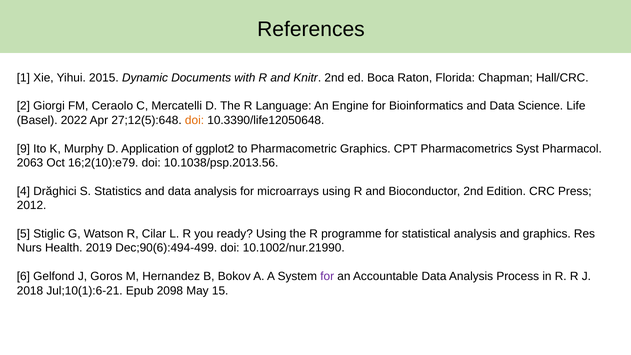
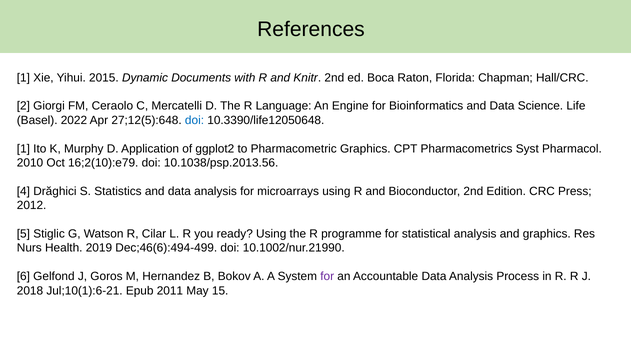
doi at (195, 120) colour: orange -> blue
9 at (23, 149): 9 -> 1
2063: 2063 -> 2010
Dec;90(6):494-499: Dec;90(6):494-499 -> Dec;46(6):494-499
2098: 2098 -> 2011
